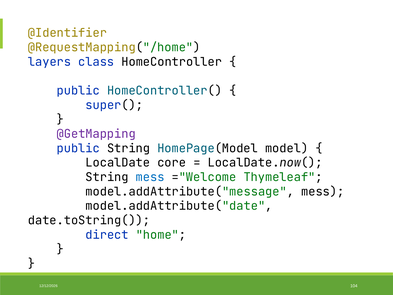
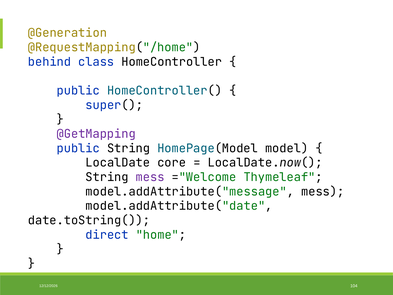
@Identifier: @Identifier -> @Generation
layers: layers -> behind
mess at (150, 177) colour: blue -> purple
